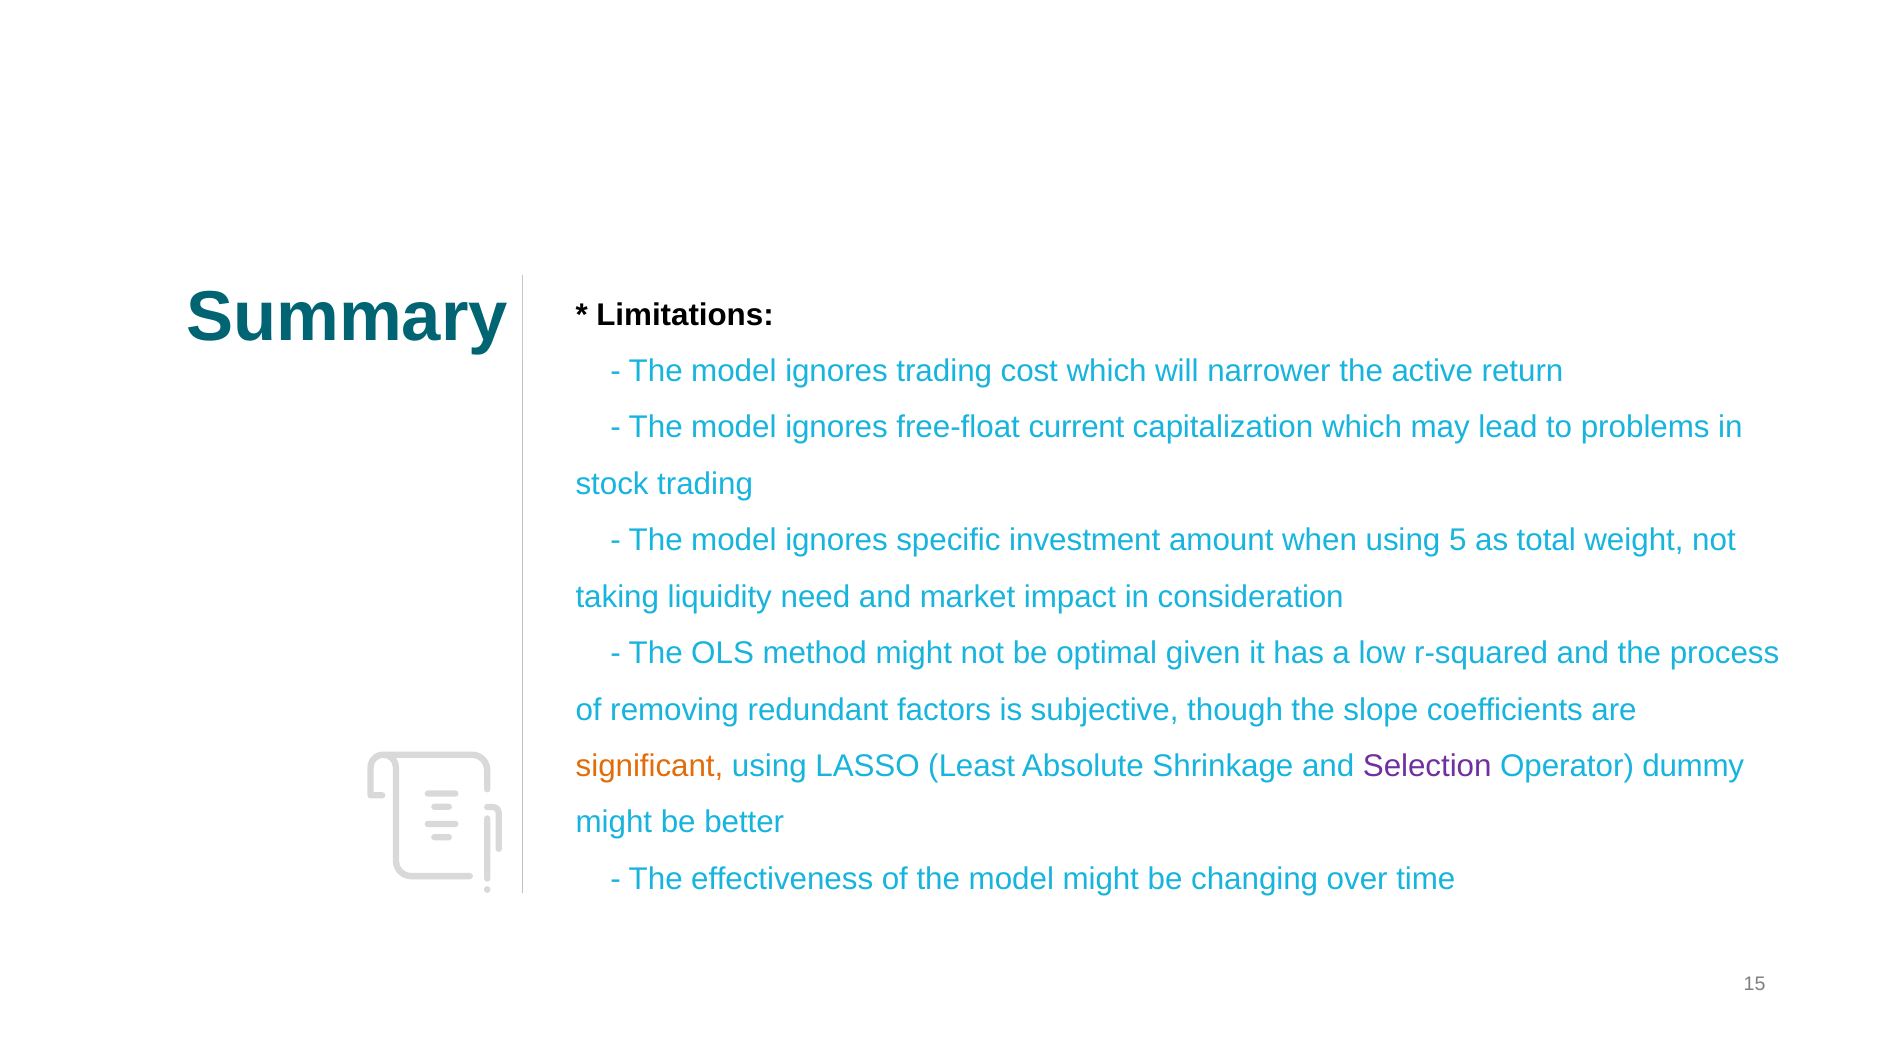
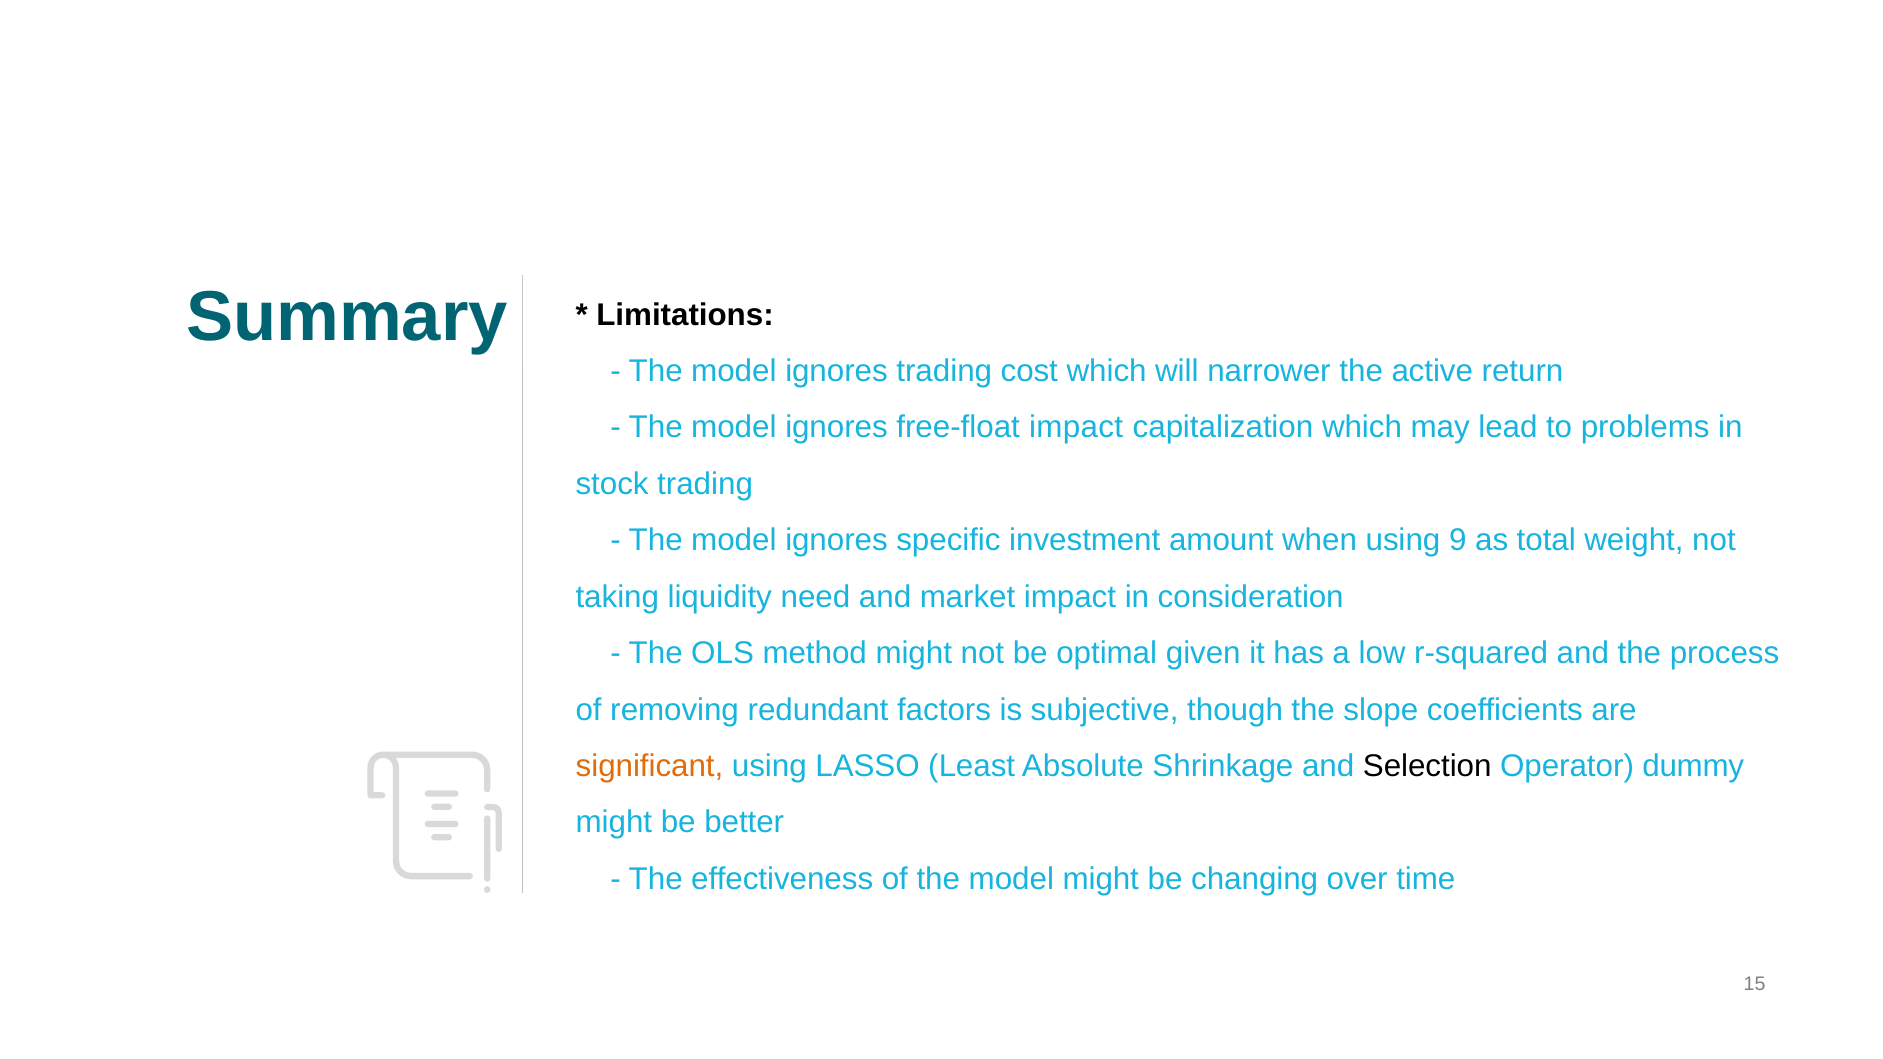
free-float current: current -> impact
5: 5 -> 9
Selection colour: purple -> black
